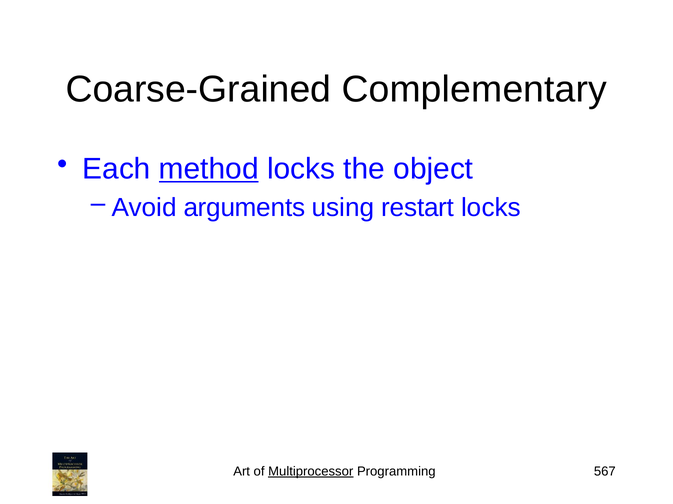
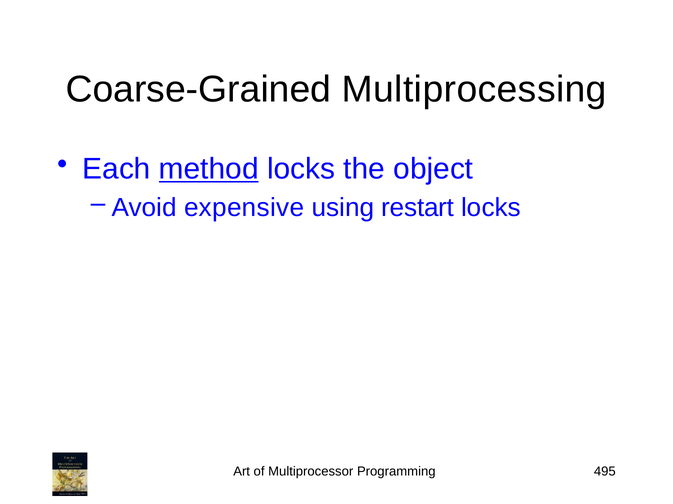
Complementary: Complementary -> Multiprocessing
arguments: arguments -> expensive
Multiprocessor underline: present -> none
567: 567 -> 495
